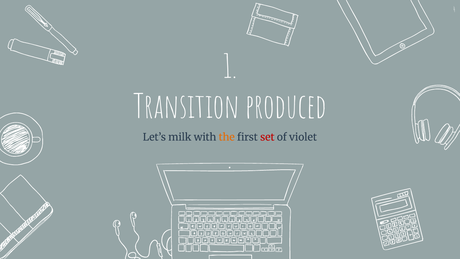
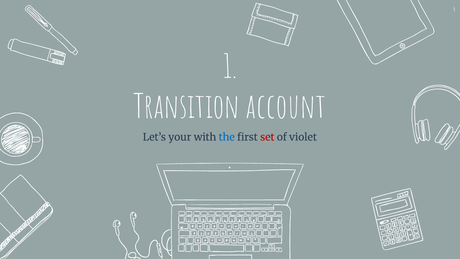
produced: produced -> account
milk: milk -> your
the colour: orange -> blue
